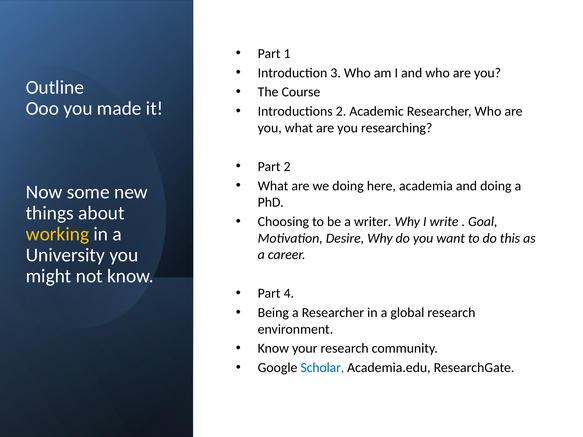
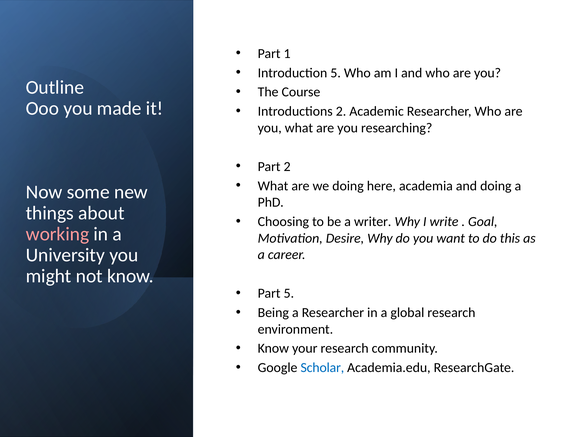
Introduction 3: 3 -> 5
working colour: yellow -> pink
Part 4: 4 -> 5
